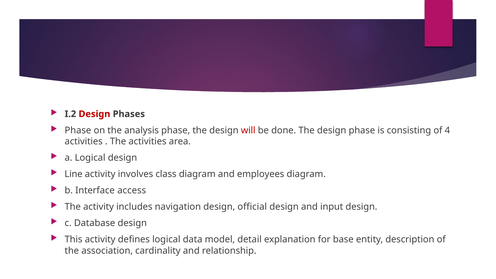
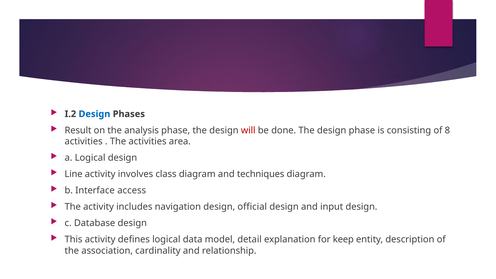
Design at (94, 114) colour: red -> blue
Phase at (78, 130): Phase -> Result
4: 4 -> 8
employees: employees -> techniques
base: base -> keep
